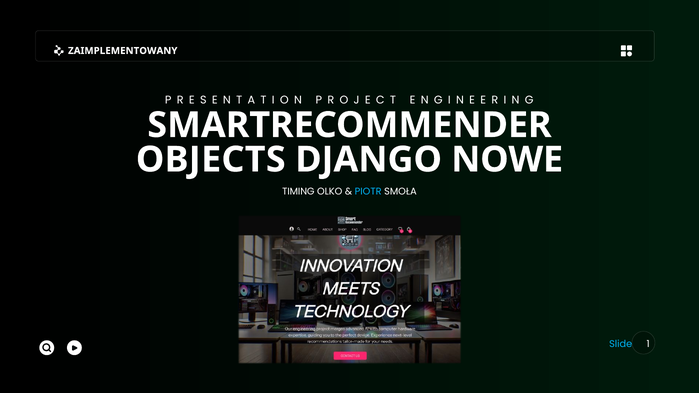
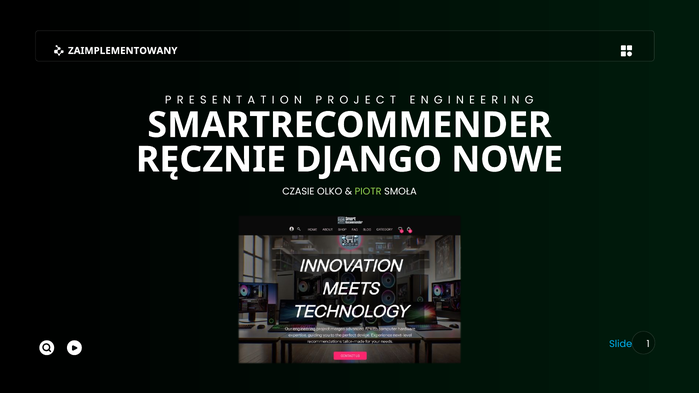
OBJECTS: OBJECTS -> RĘCZNIE
TIMING: TIMING -> CZASIE
PIOTR colour: light blue -> light green
